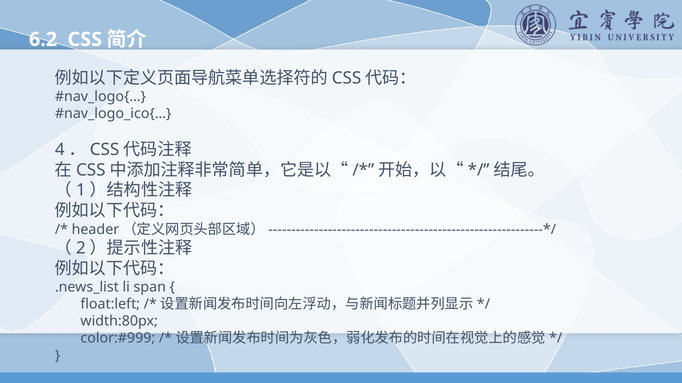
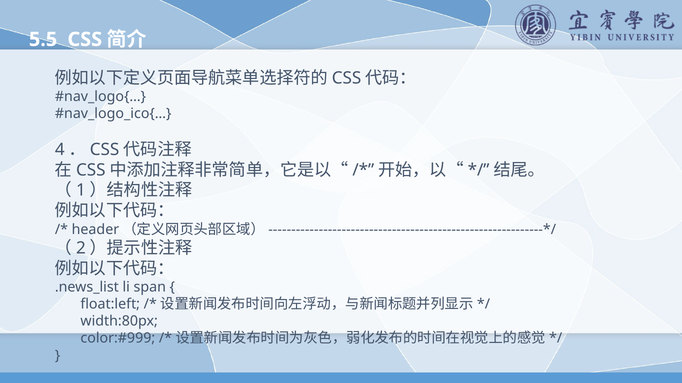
6.2: 6.2 -> 5.5
